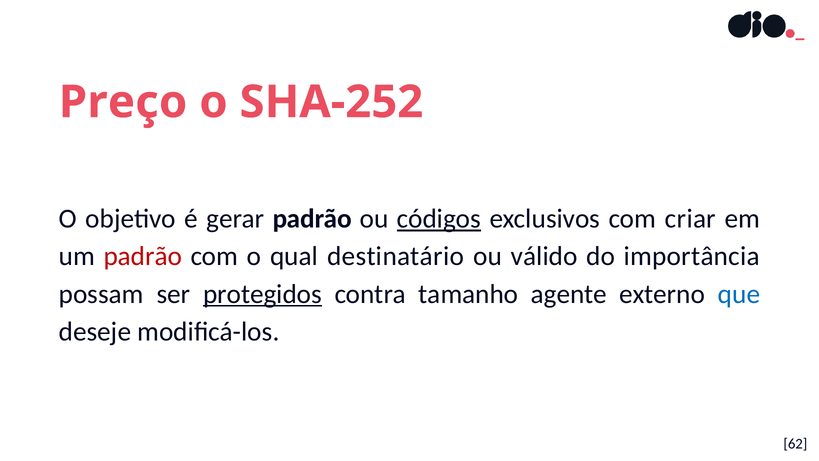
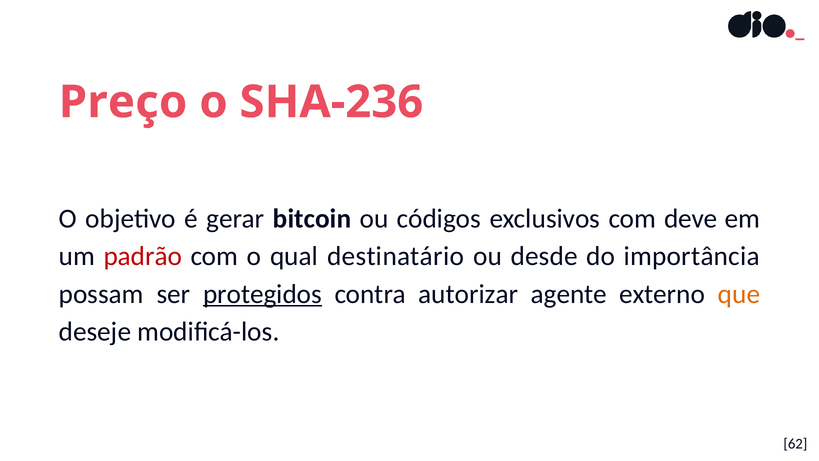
SHA-252: SHA-252 -> SHA-236
gerar padrão: padrão -> bitcoin
códigos underline: present -> none
criar: criar -> deve
válido: válido -> desde
tamanho: tamanho -> autorizar
que colour: blue -> orange
